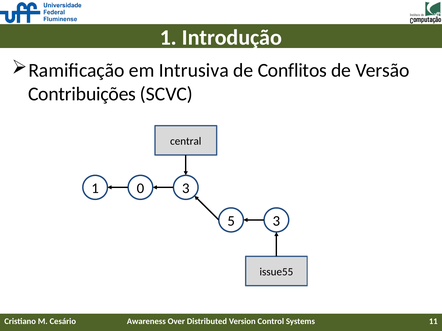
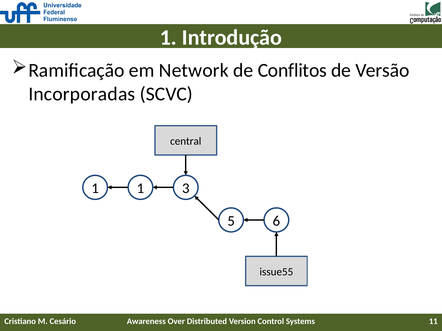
Intrusiva: Intrusiva -> Network
Contribuições: Contribuições -> Incorporadas
1 0: 0 -> 1
5 3: 3 -> 6
